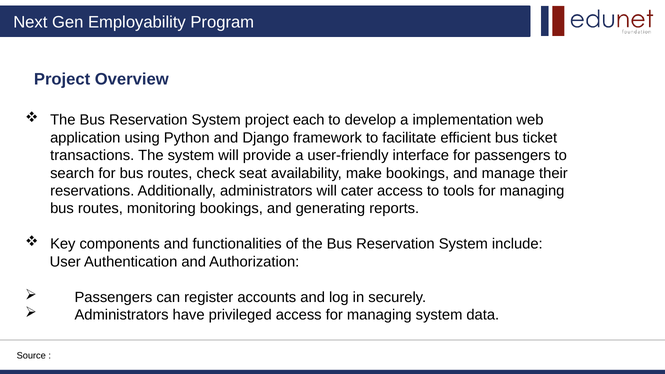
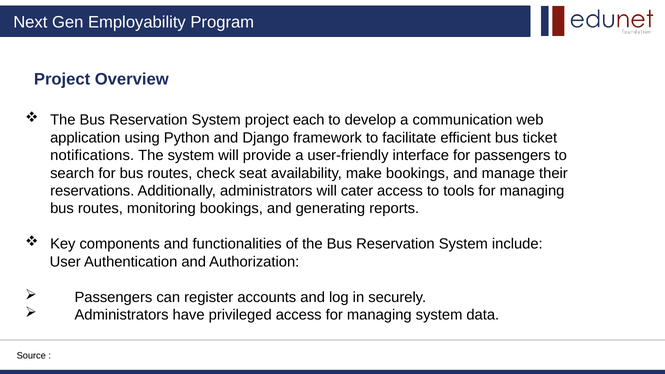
implementation: implementation -> communication
transactions: transactions -> notifications
